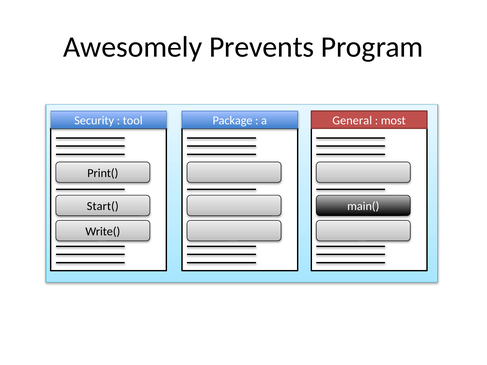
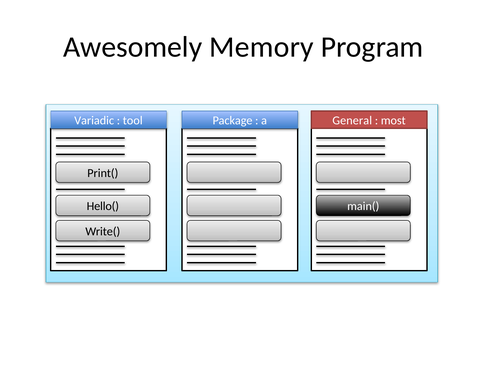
Prevents: Prevents -> Memory
Security: Security -> Variadic
Start(: Start( -> Hello(
